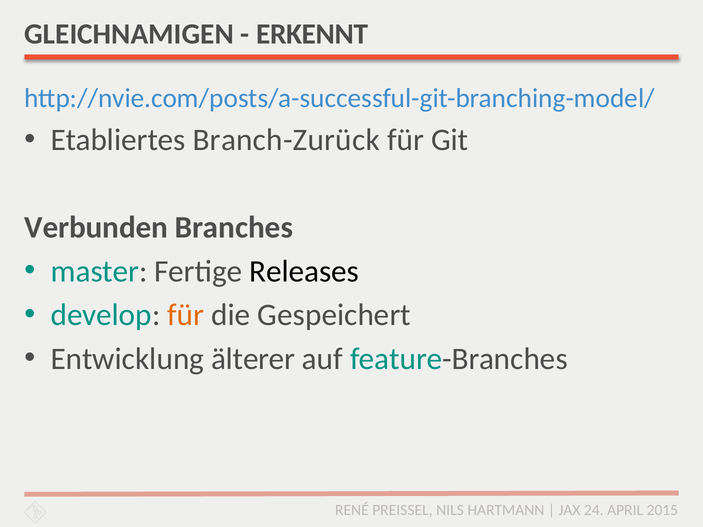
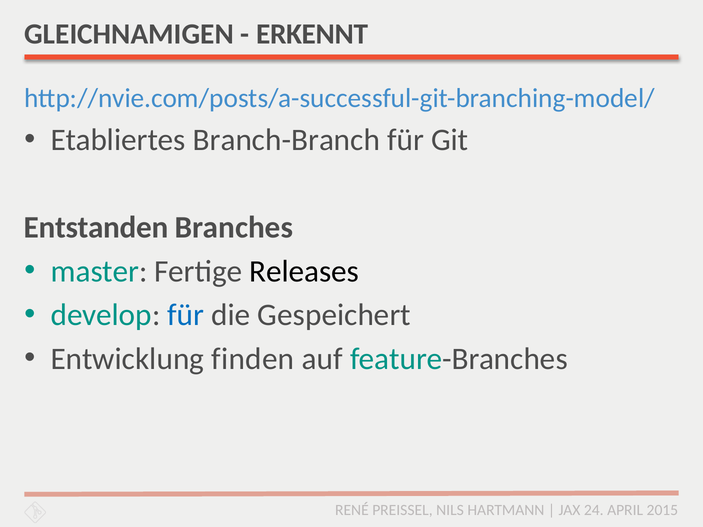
Branch-Zurück: Branch-Zurück -> Branch-Branch
Verbunden: Verbunden -> Entstanden
für at (186, 315) colour: orange -> blue
älterer: älterer -> finden
